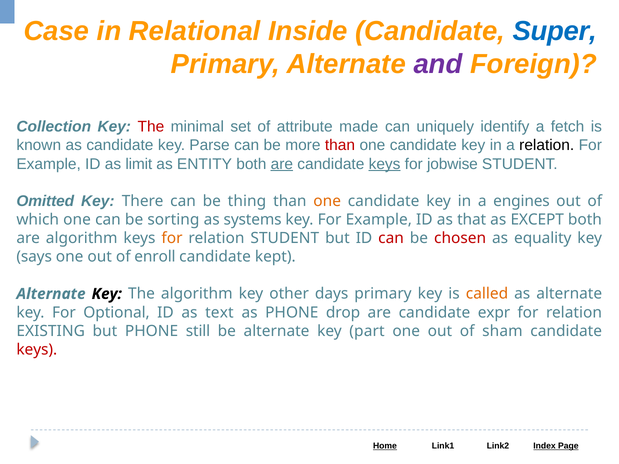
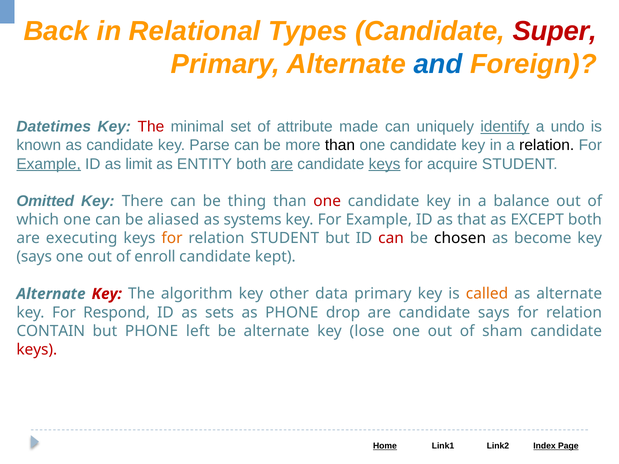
Case: Case -> Back
Inside: Inside -> Types
Super colour: blue -> red
and colour: purple -> blue
Collection: Collection -> Datetimes
identify underline: none -> present
fetch: fetch -> undo
than at (340, 145) colour: red -> black
Example at (49, 164) underline: none -> present
jobwise: jobwise -> acquire
one at (327, 201) colour: orange -> red
engines: engines -> balance
sorting: sorting -> aliased
are algorithm: algorithm -> executing
chosen colour: red -> black
equality: equality -> become
Key at (107, 294) colour: black -> red
days: days -> data
Optional: Optional -> Respond
text: text -> sets
candidate expr: expr -> says
EXISTING: EXISTING -> CONTAIN
still: still -> left
part: part -> lose
